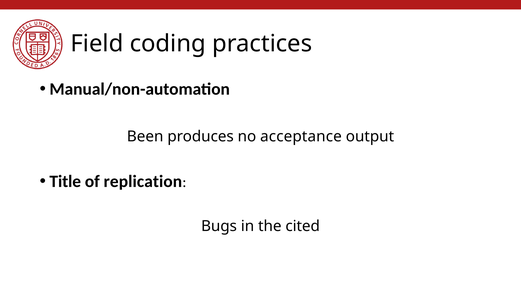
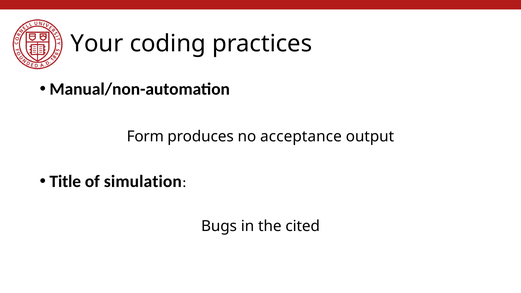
Field: Field -> Your
Been: Been -> Form
replication: replication -> simulation
